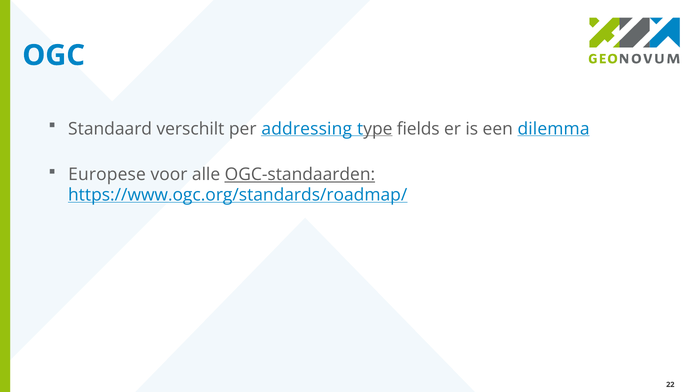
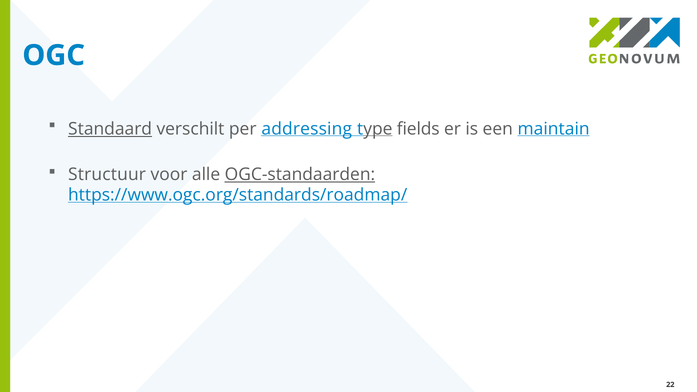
Standaard underline: none -> present
dilemma: dilemma -> maintain
Europese: Europese -> Structuur
